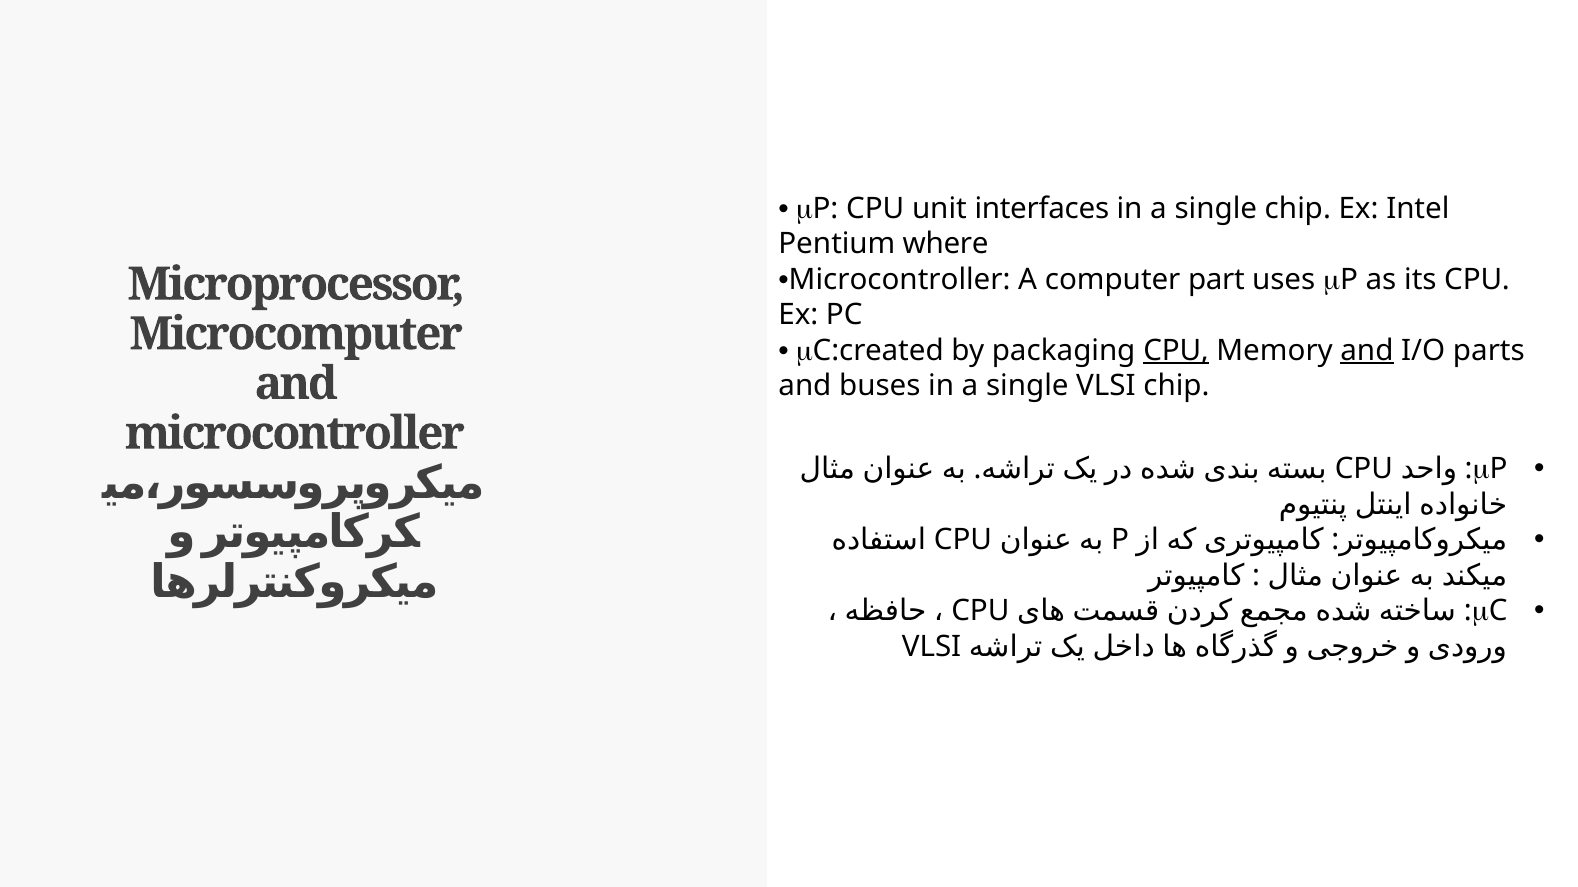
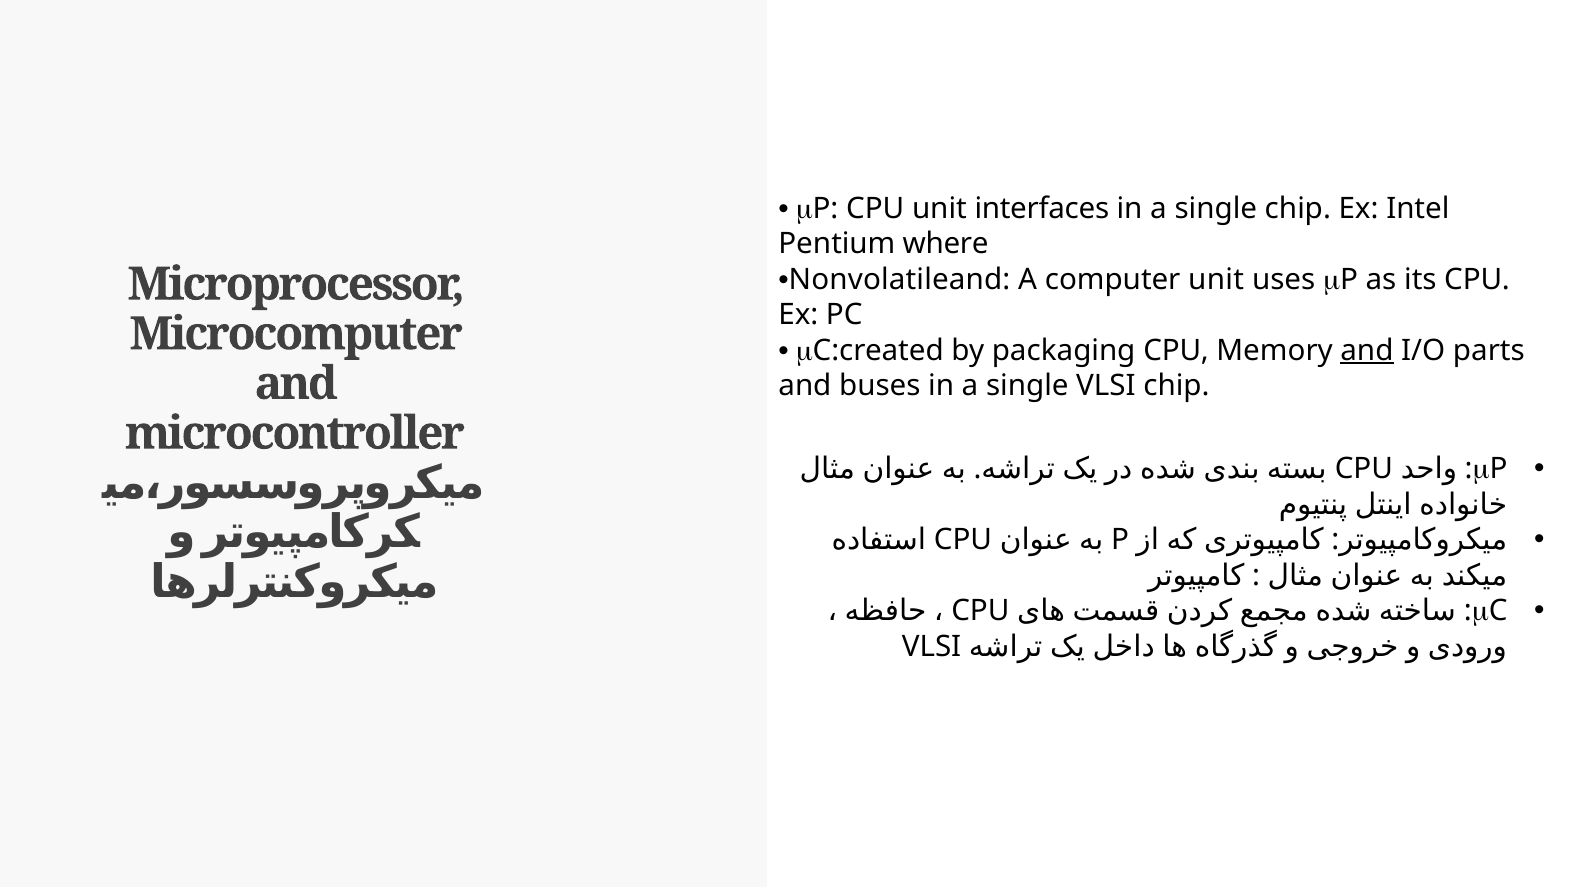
Microcontroller at (900, 280): Microcontroller -> Nonvolatileand
computer part: part -> unit
CPU at (1176, 351) underline: present -> none
